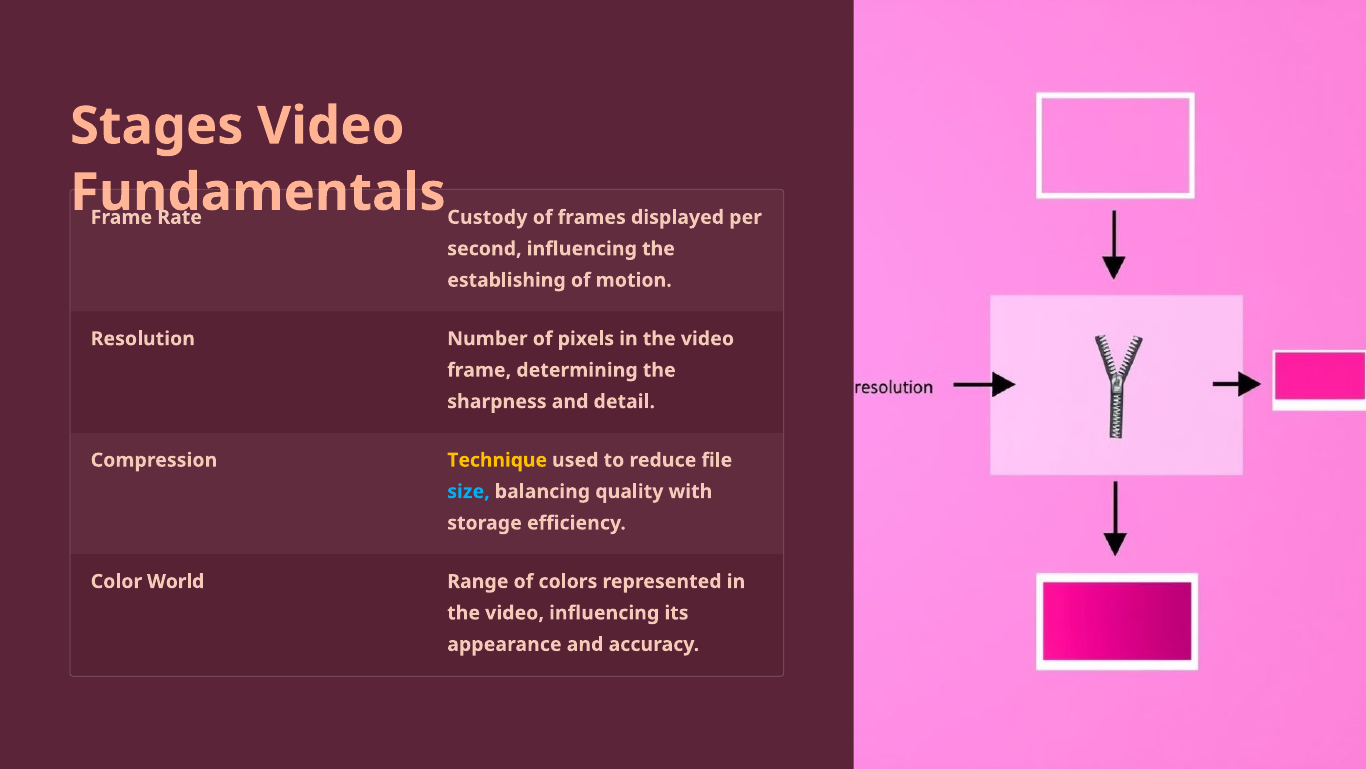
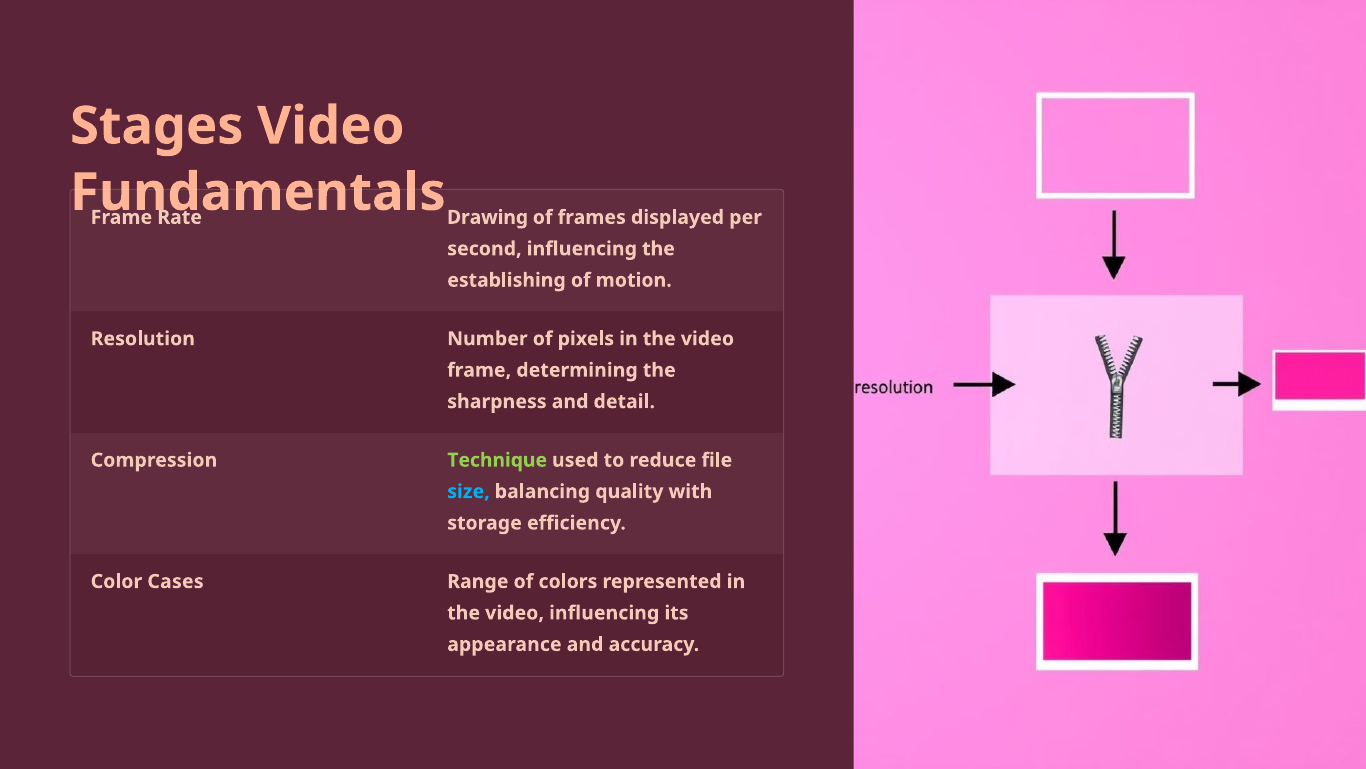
Custody: Custody -> Drawing
Technique colour: yellow -> light green
World: World -> Cases
